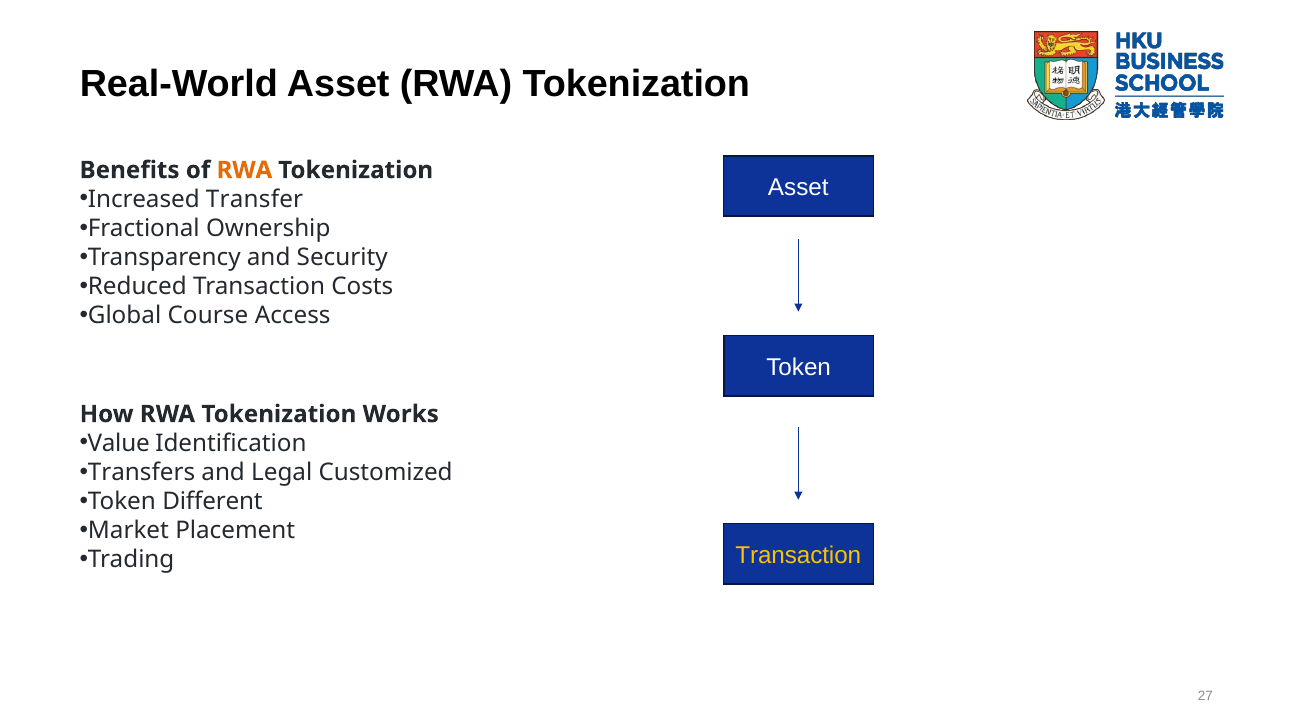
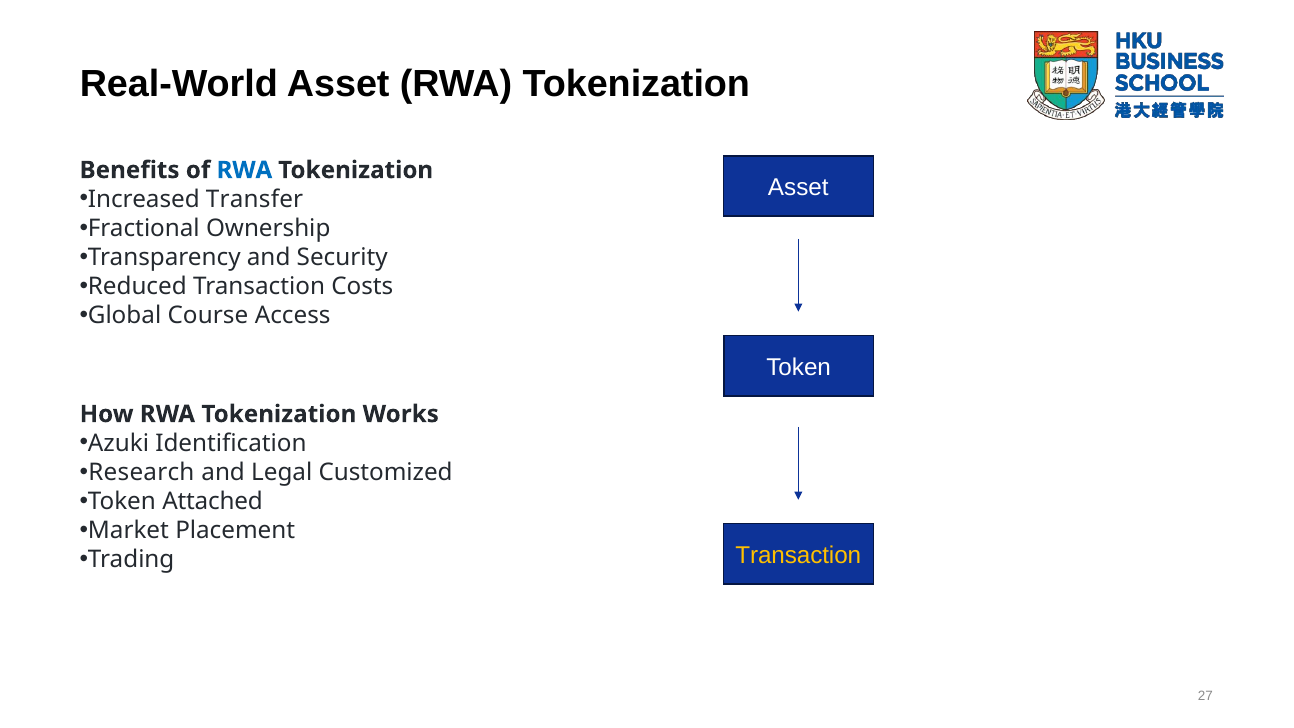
RWA at (244, 170) colour: orange -> blue
Value: Value -> Azuki
Transfers: Transfers -> Research
Different: Different -> Attached
